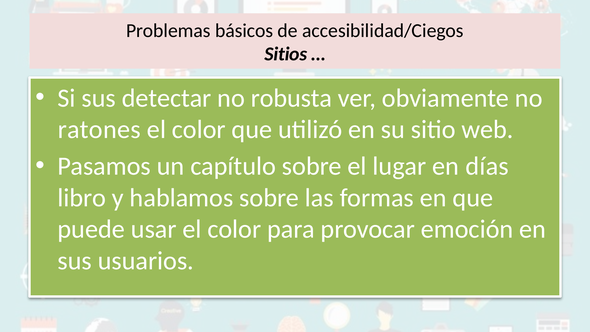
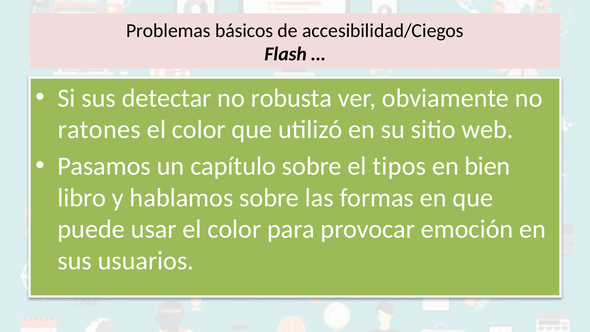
Sitios: Sitios -> Flash
lugar: lugar -> tipos
días: días -> bien
